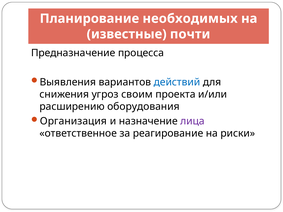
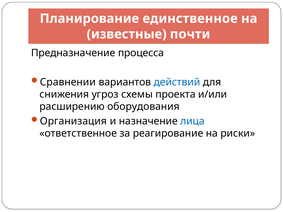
необходимых: необходимых -> единственное
Выявления: Выявления -> Сравнении
своим: своим -> схемы
лица colour: purple -> blue
